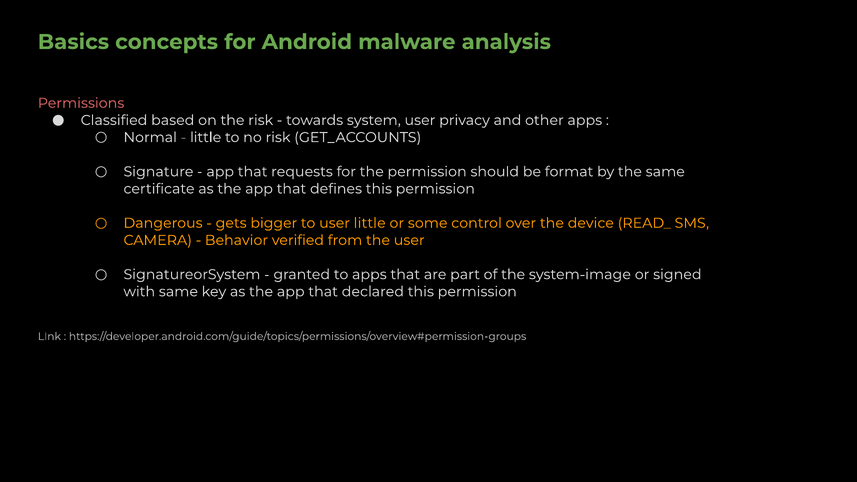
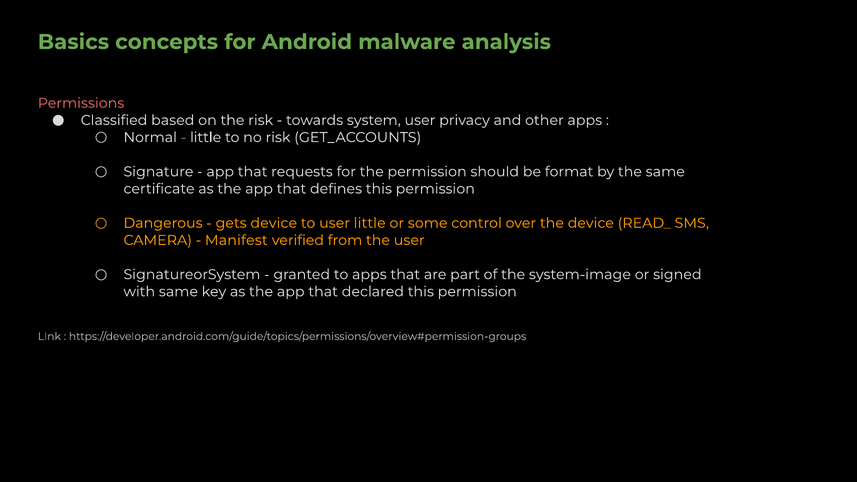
gets bigger: bigger -> device
Behavior: Behavior -> Manifest
